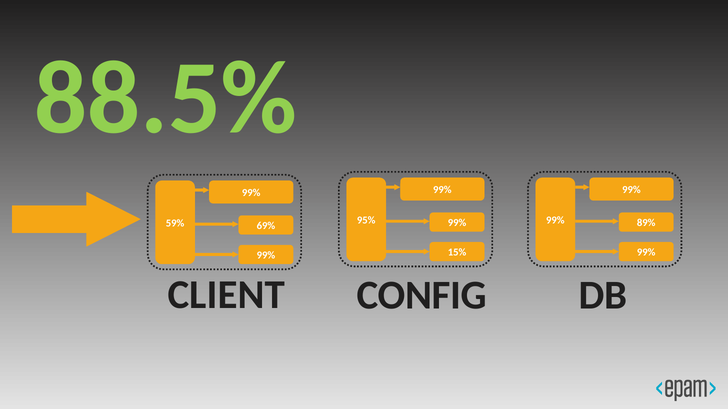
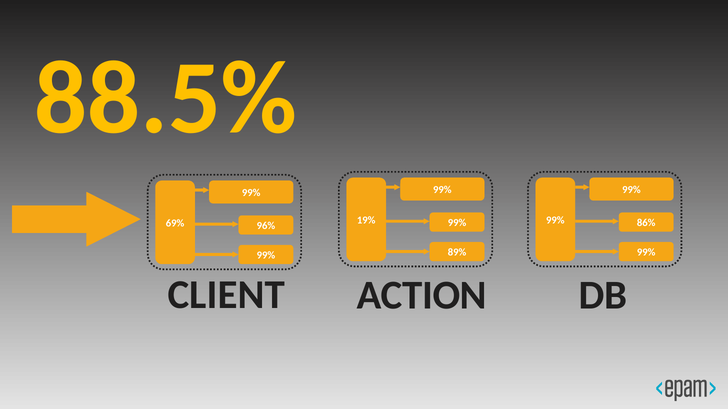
88.5% colour: light green -> yellow
95%: 95% -> 19%
89%: 89% -> 86%
59%: 59% -> 69%
69%: 69% -> 96%
15%: 15% -> 89%
CONFIG: CONFIG -> ACTION
